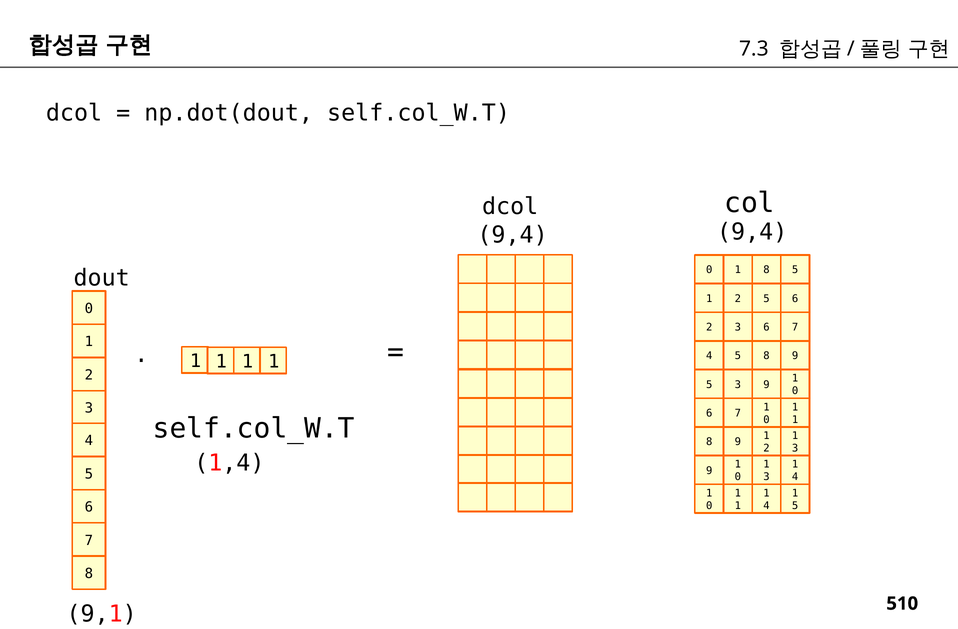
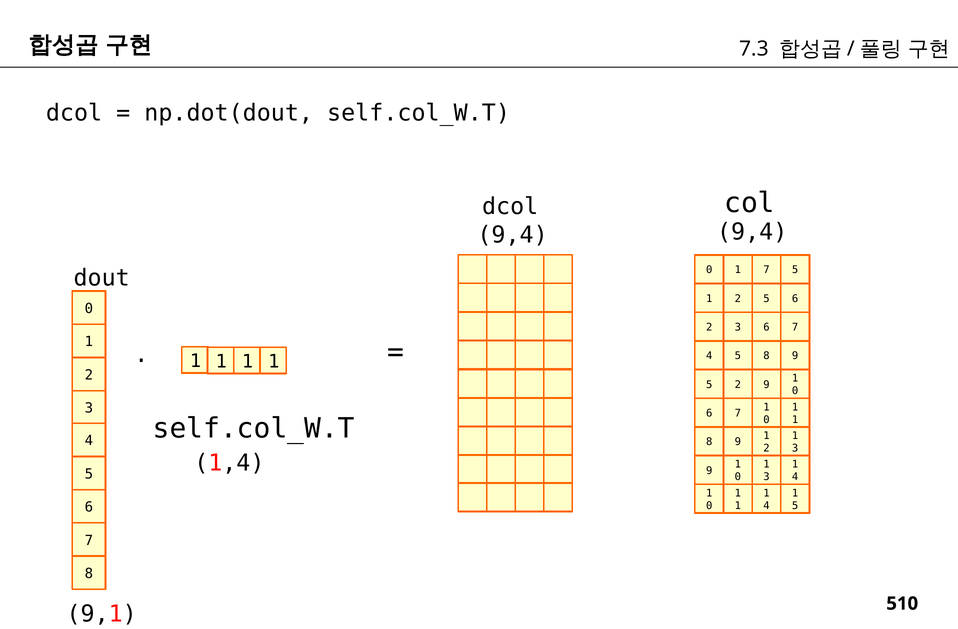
0 1 8: 8 -> 7
5 3: 3 -> 2
